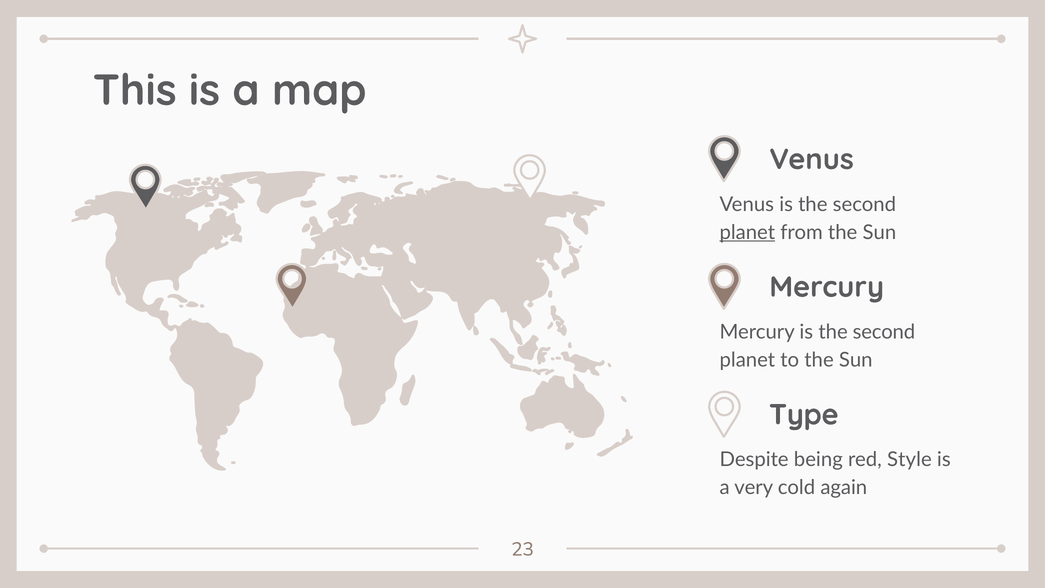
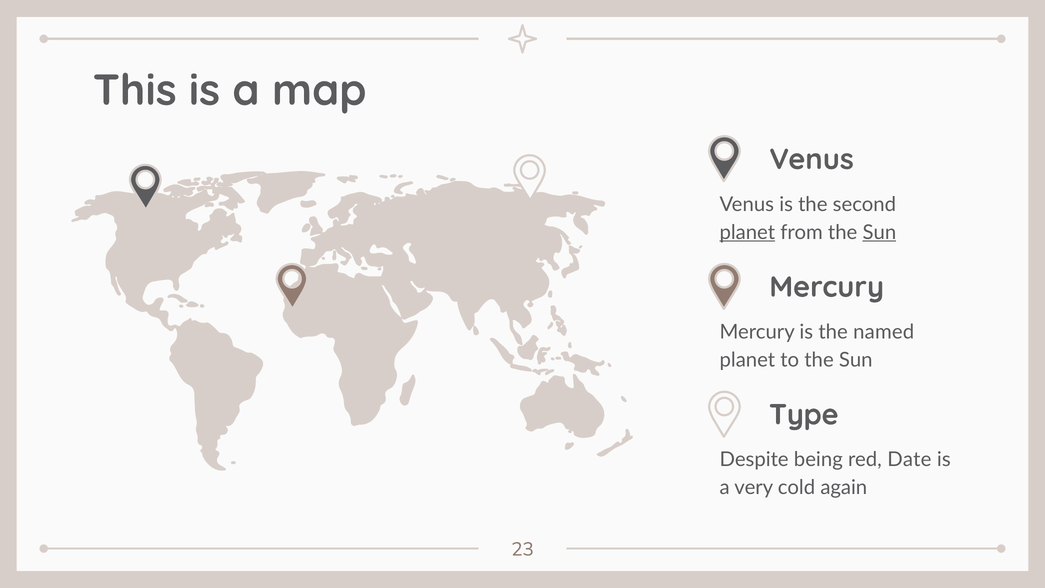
Sun at (879, 232) underline: none -> present
Mercury is the second: second -> named
Style: Style -> Date
